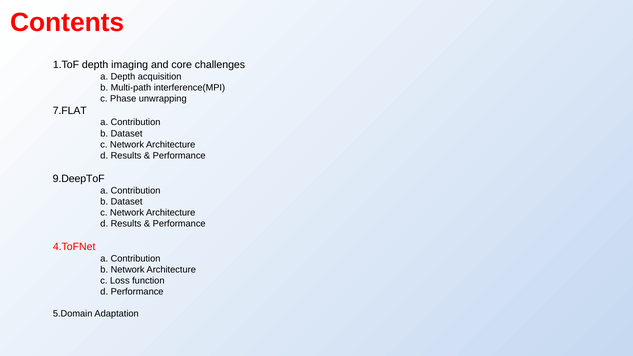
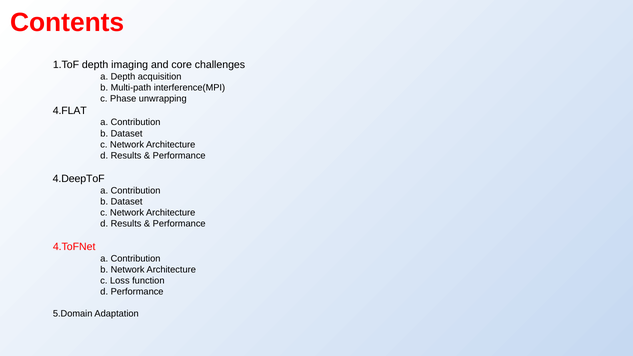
7.FLAT: 7.FLAT -> 4.FLAT
9.DeepToF: 9.DeepToF -> 4.DeepToF
